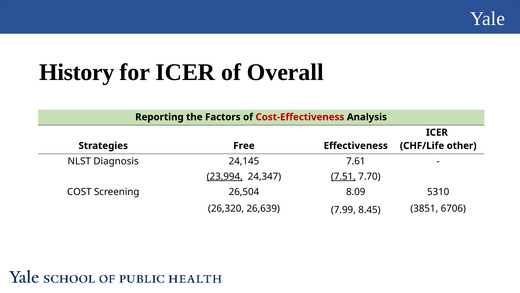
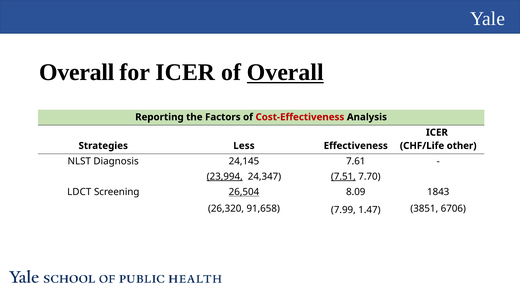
History at (77, 72): History -> Overall
Overall at (285, 72) underline: none -> present
Free: Free -> Less
COST: COST -> LDCT
26,504 underline: none -> present
5310: 5310 -> 1843
26,639: 26,639 -> 91,658
8.45: 8.45 -> 1.47
